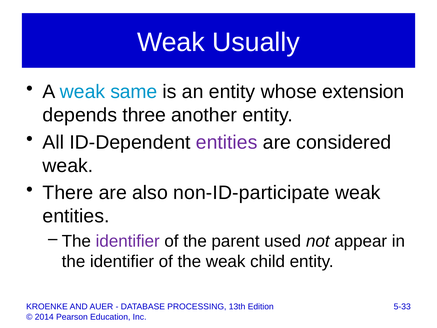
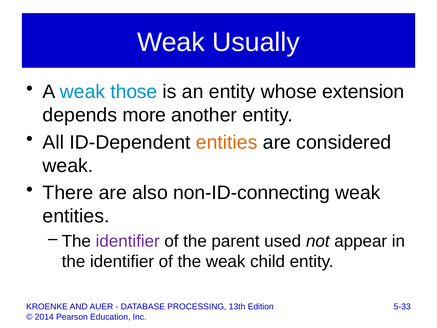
same: same -> those
three: three -> more
entities at (227, 142) colour: purple -> orange
non-ID-participate: non-ID-participate -> non-ID-connecting
